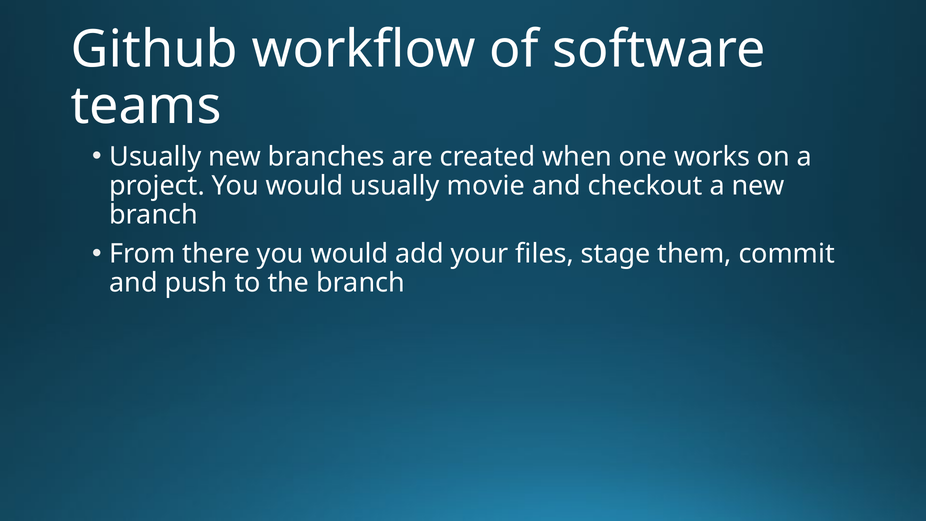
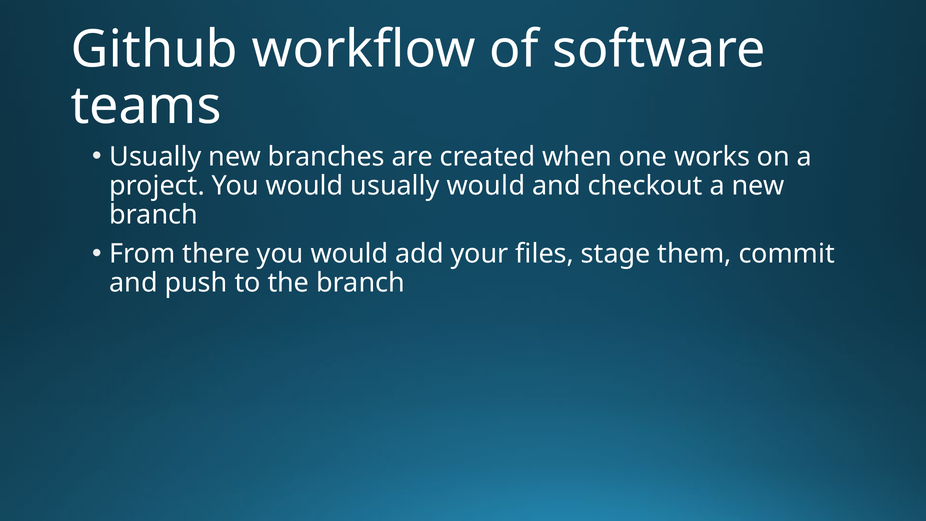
usually movie: movie -> would
